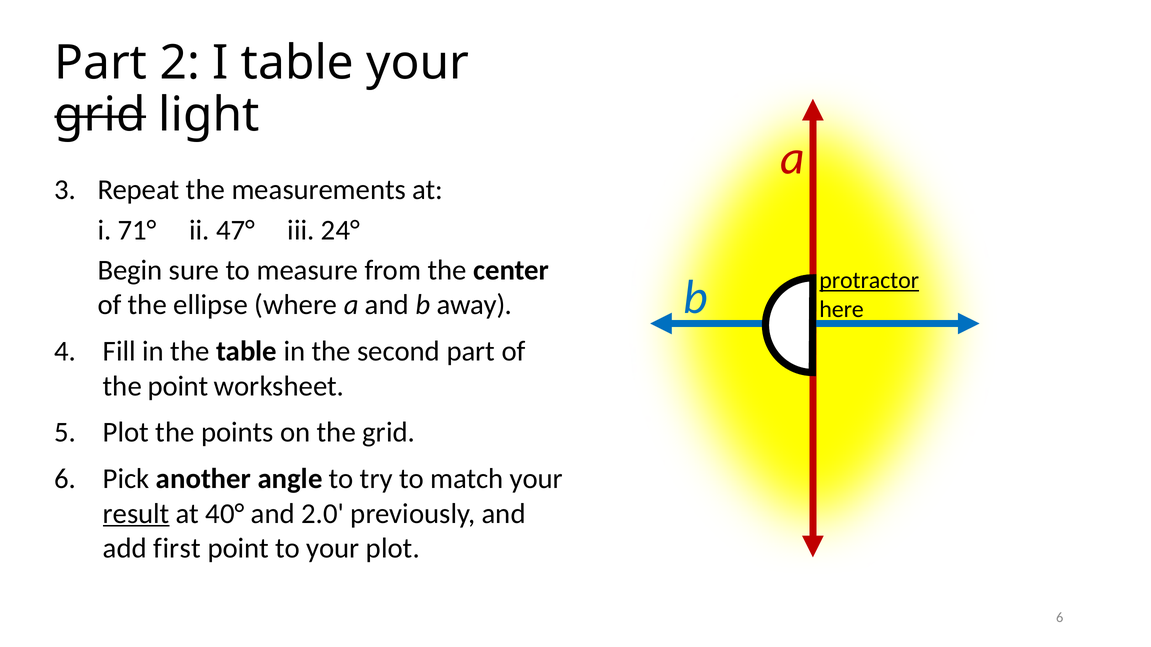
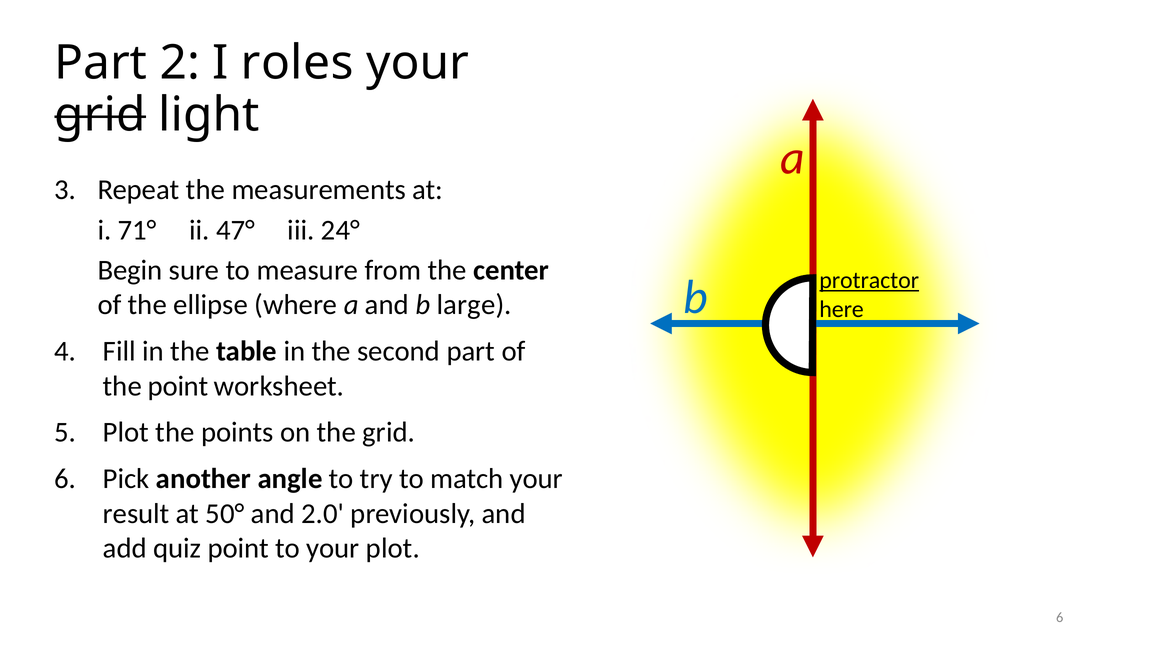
I table: table -> roles
away: away -> large
result underline: present -> none
40°: 40° -> 50°
first: first -> quiz
